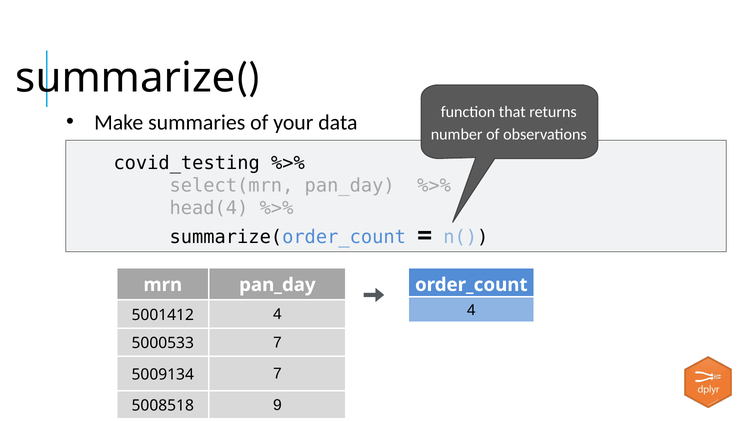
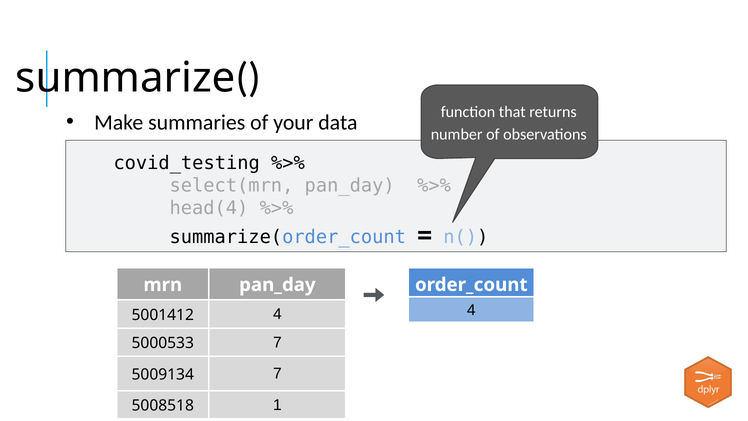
9: 9 -> 1
